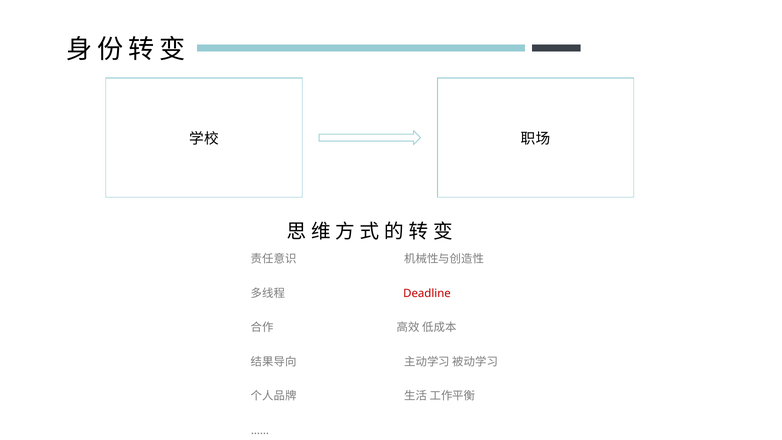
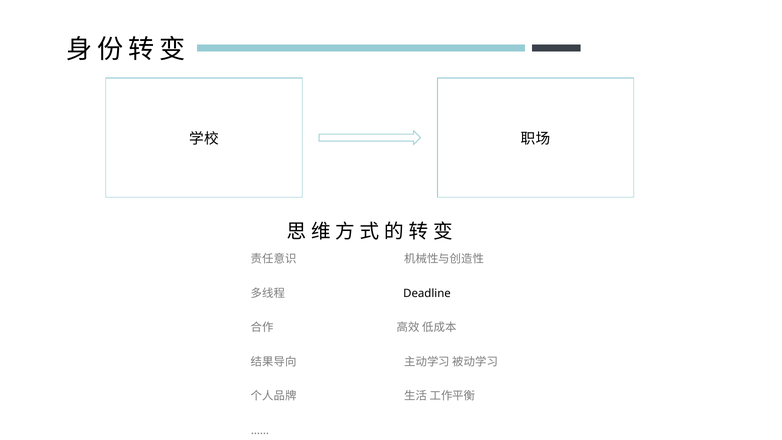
Deadline colour: red -> black
